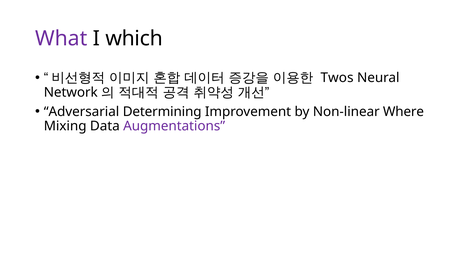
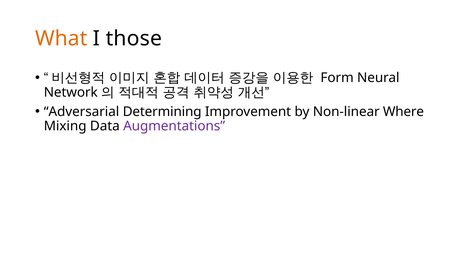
What colour: purple -> orange
which: which -> those
Twos: Twos -> Form
